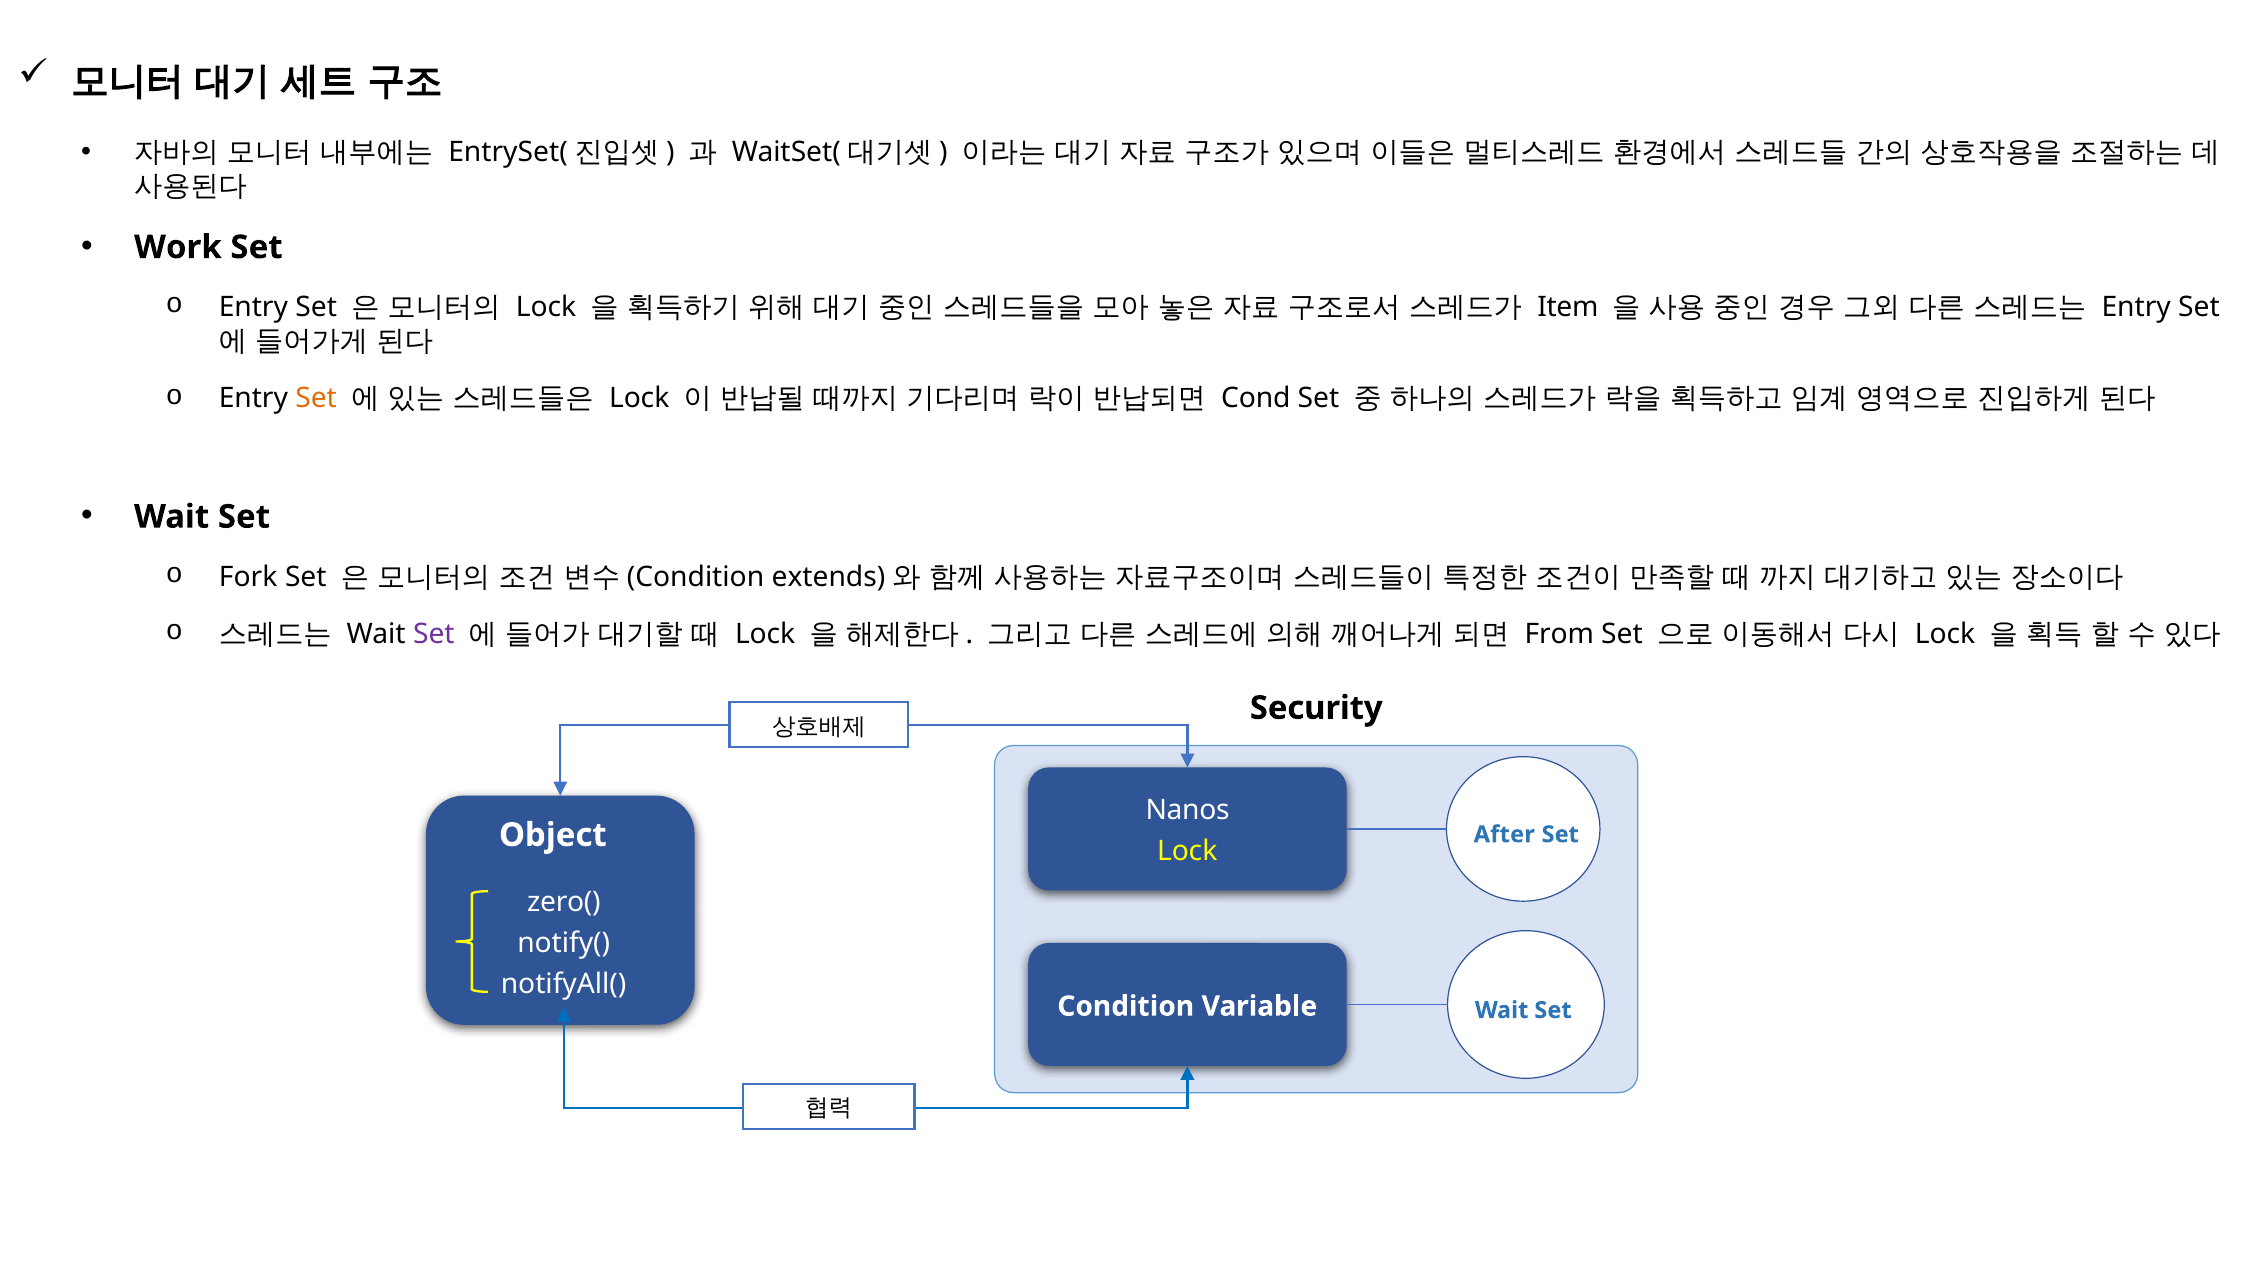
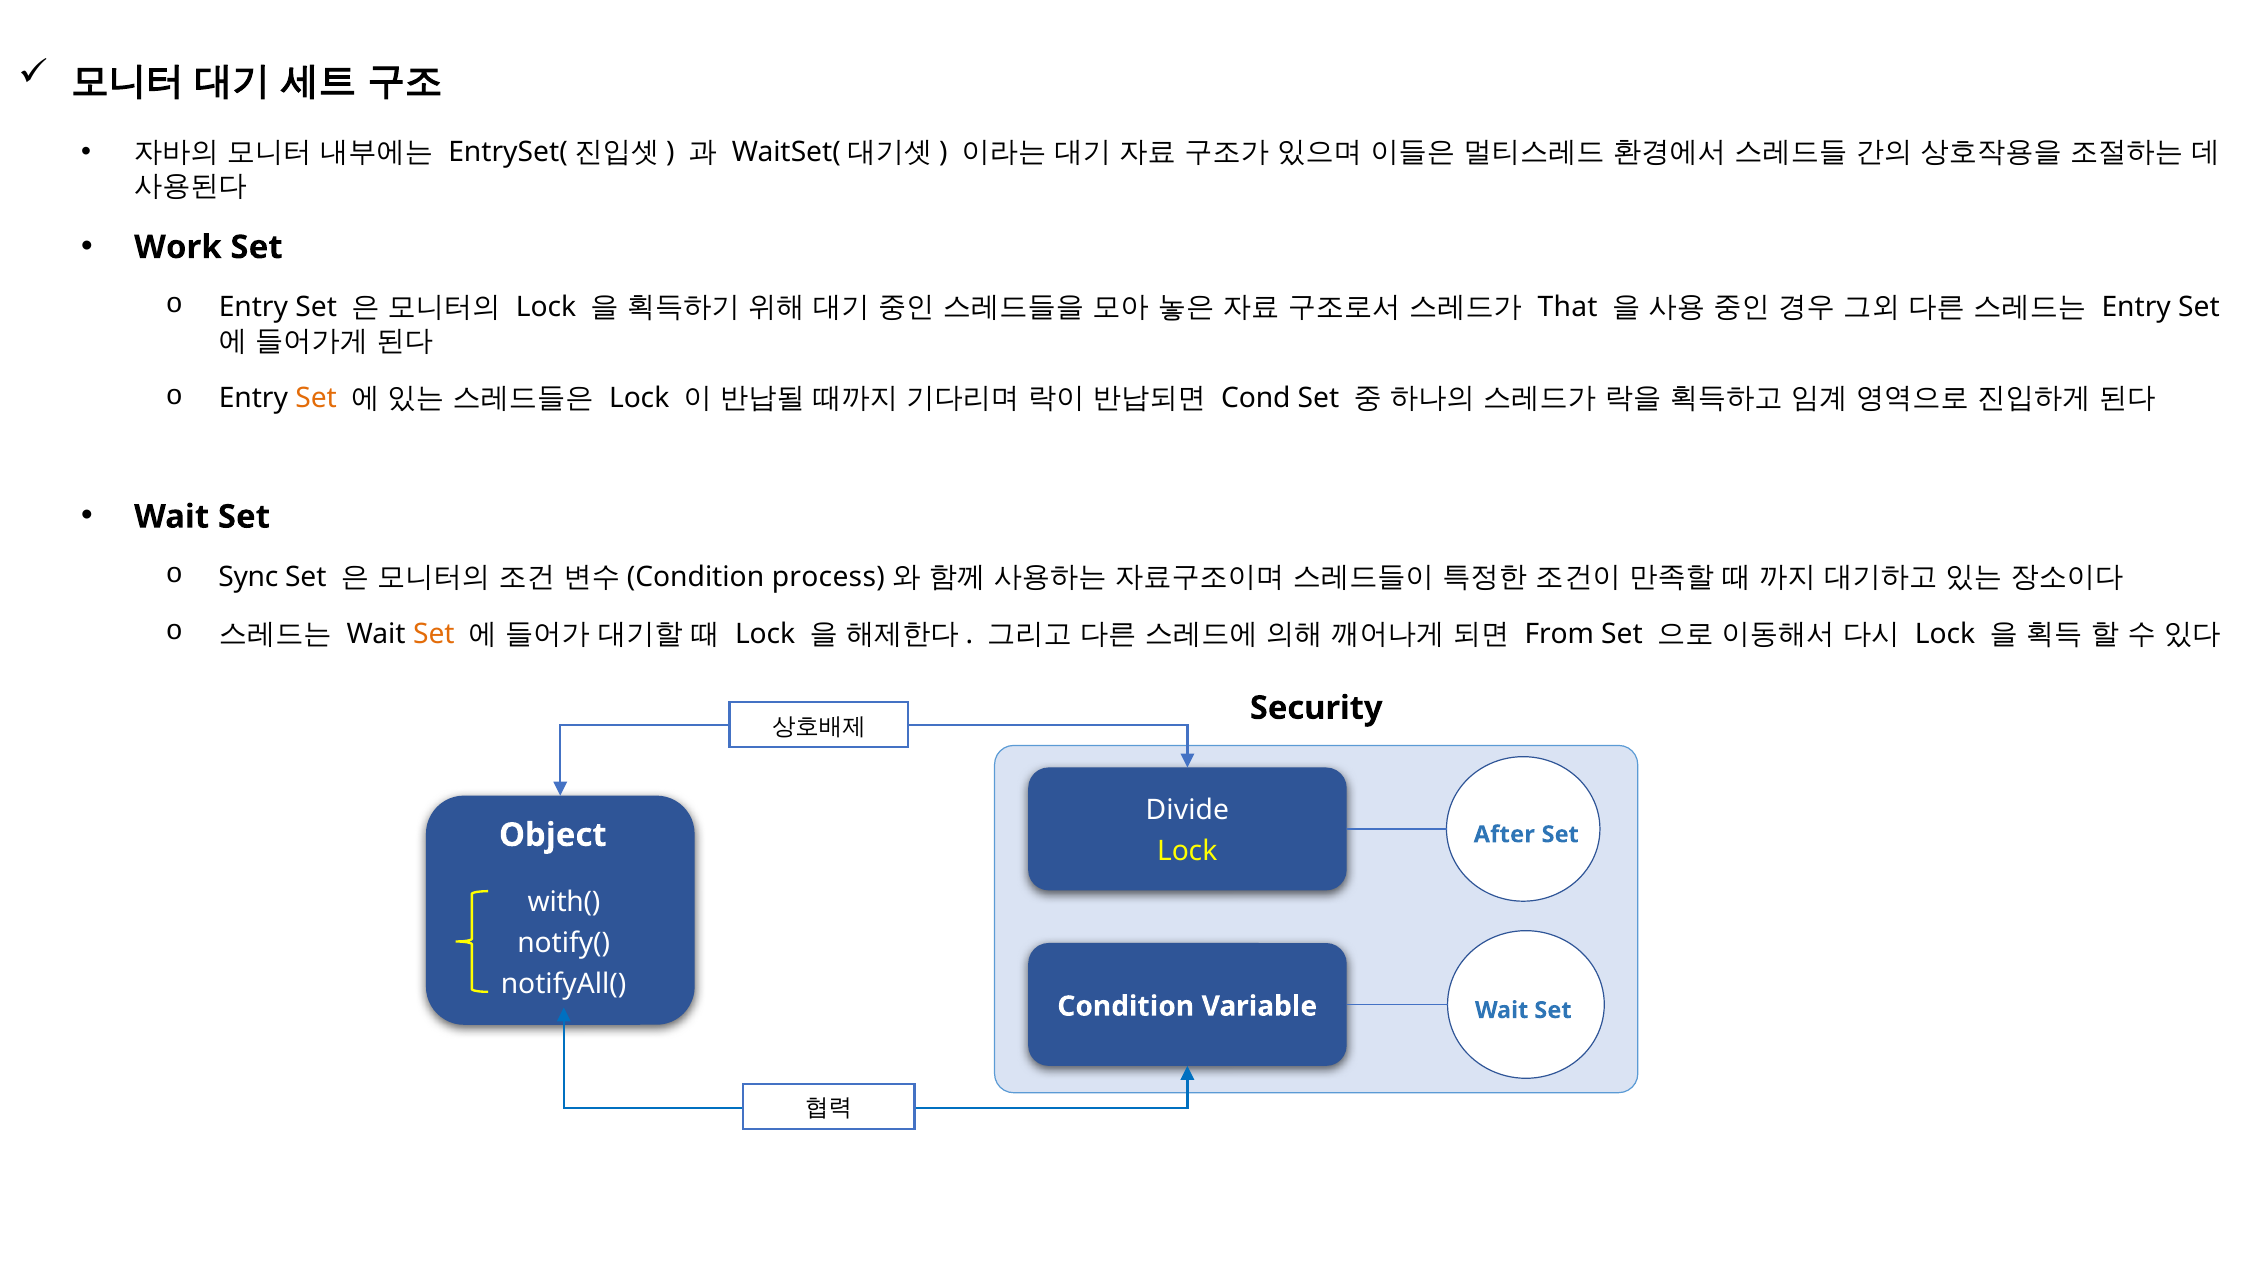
Item: Item -> That
Fork: Fork -> Sync
extends: extends -> process
Set at (434, 634) colour: purple -> orange
Nanos: Nanos -> Divide
zero(: zero( -> with(
